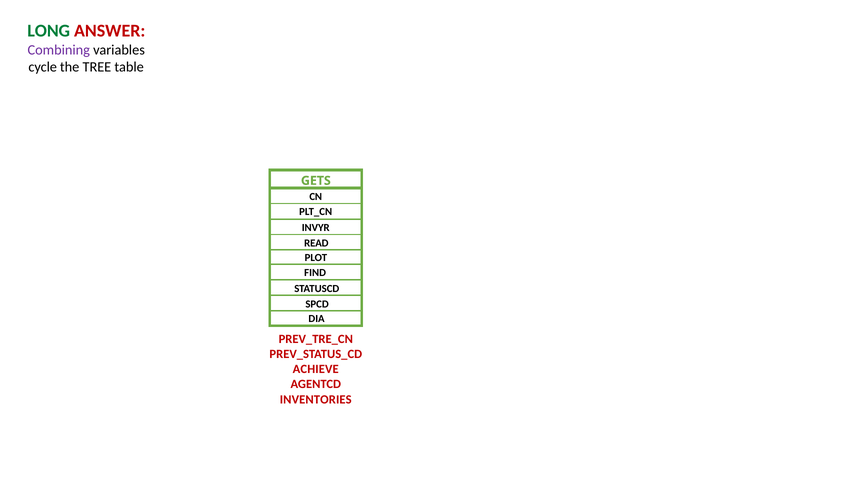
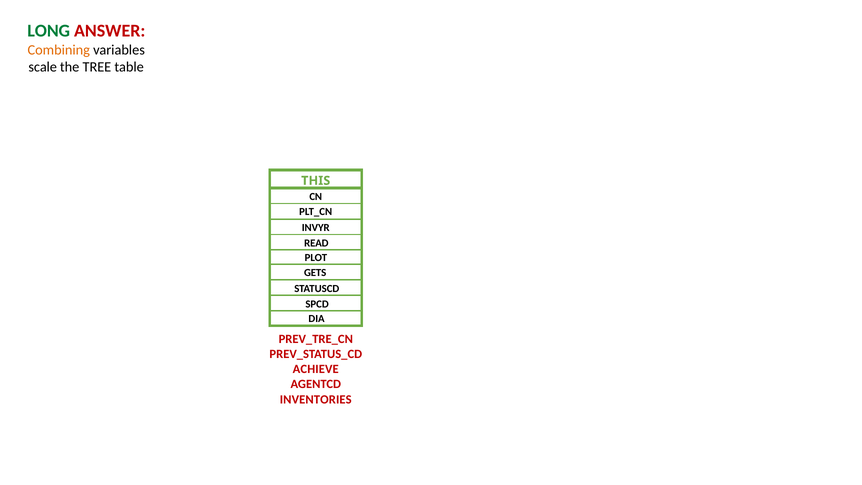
Combining colour: purple -> orange
cycle: cycle -> scale
GETS: GETS -> THIS
FIND: FIND -> GETS
